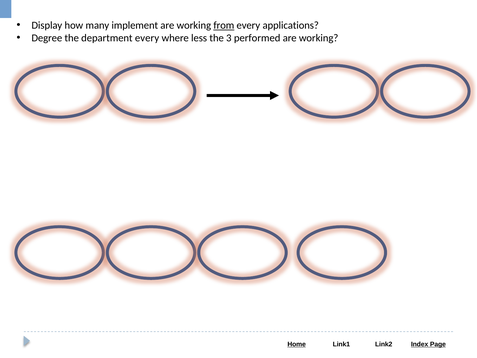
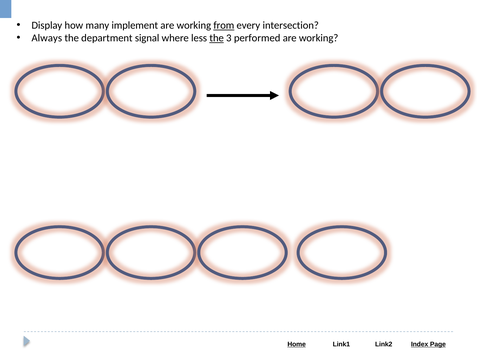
applications: applications -> intersection
Degree: Degree -> Always
department every: every -> signal
the at (217, 38) underline: none -> present
